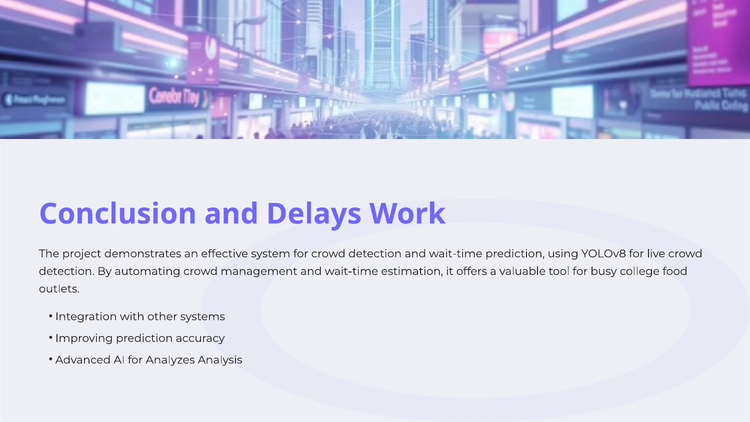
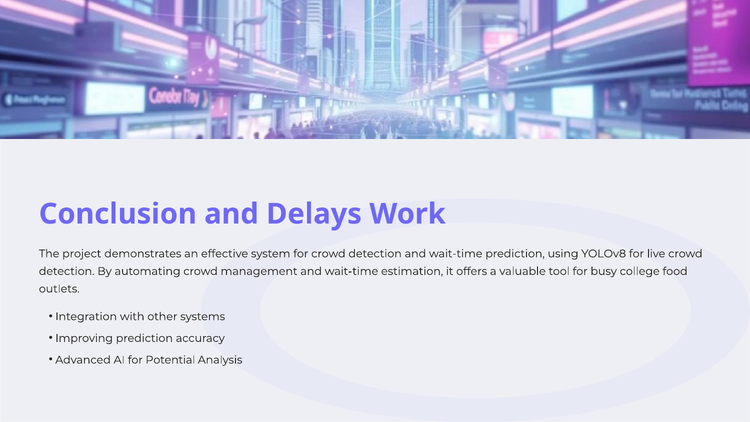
Analyzes: Analyzes -> Potential
